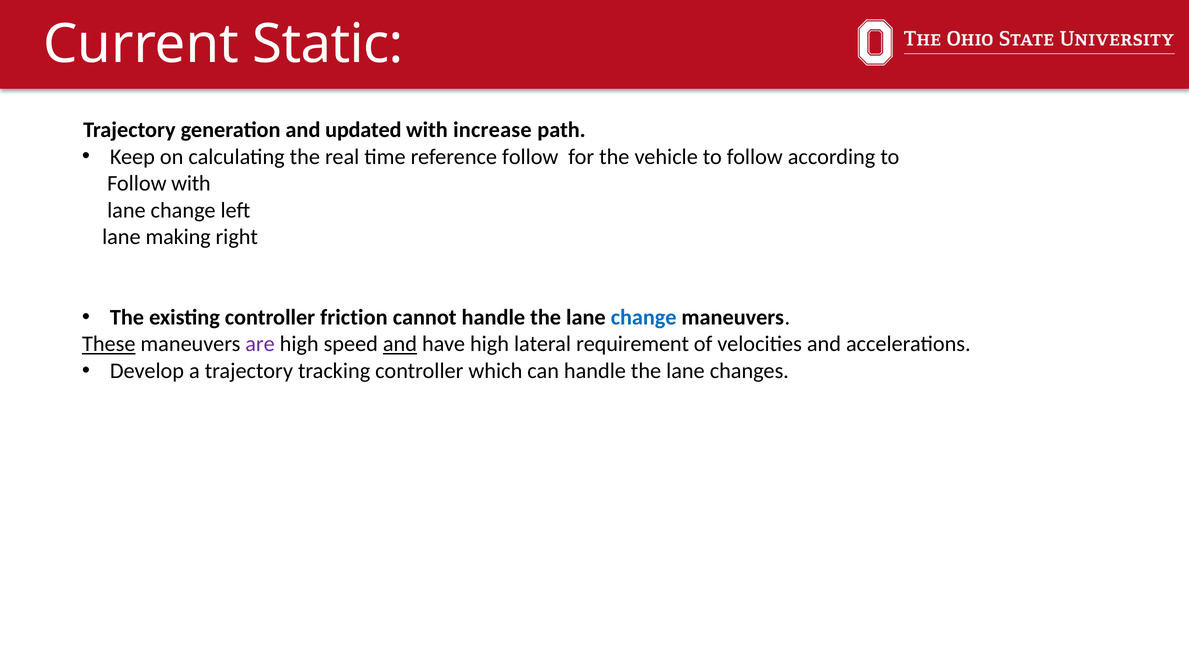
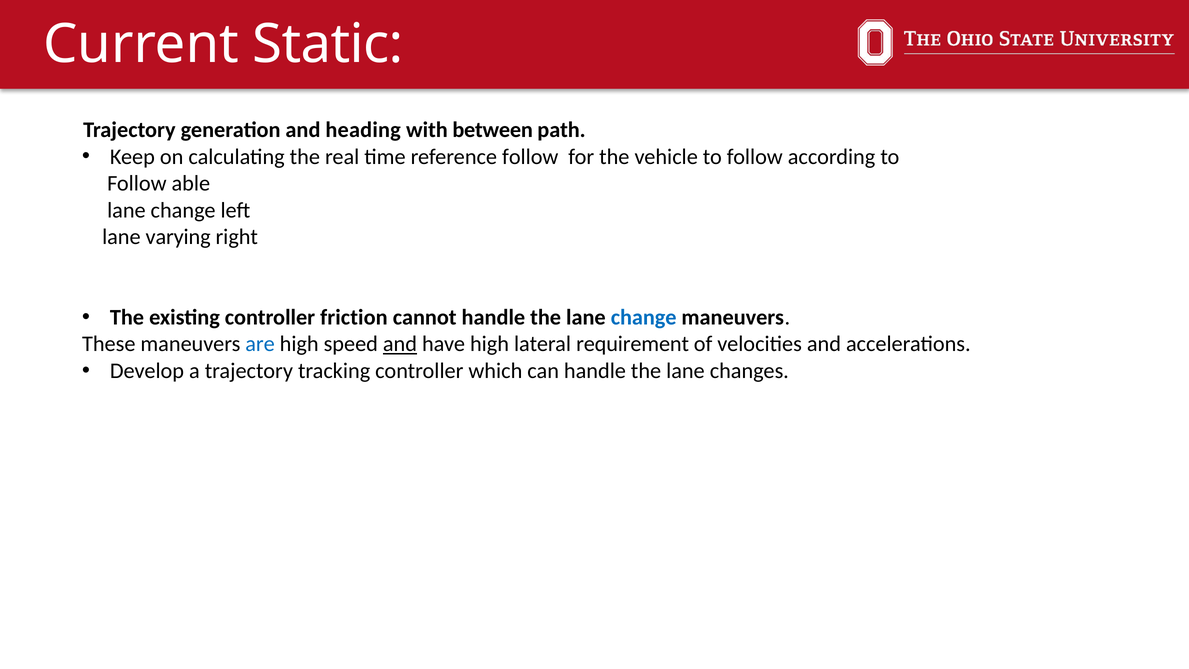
updated: updated -> heading
increase: increase -> between
Follow with: with -> able
making: making -> varying
These underline: present -> none
are colour: purple -> blue
